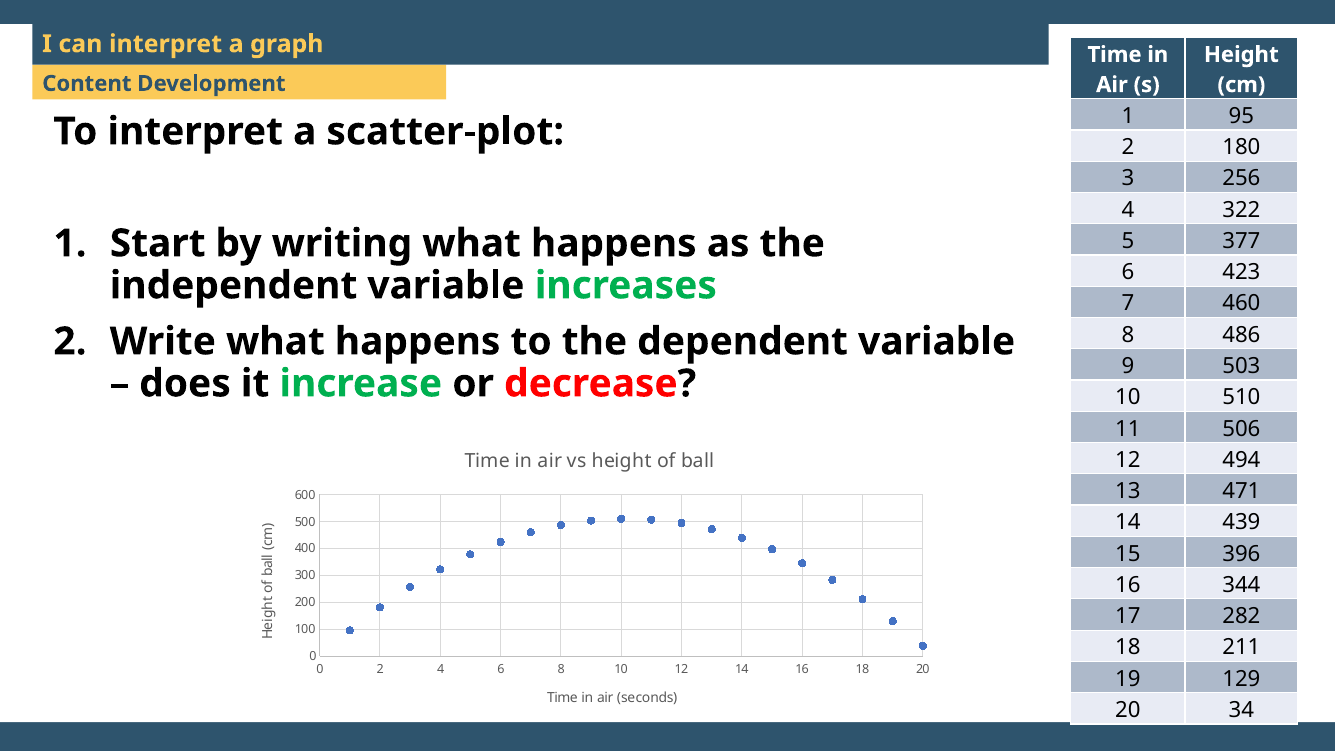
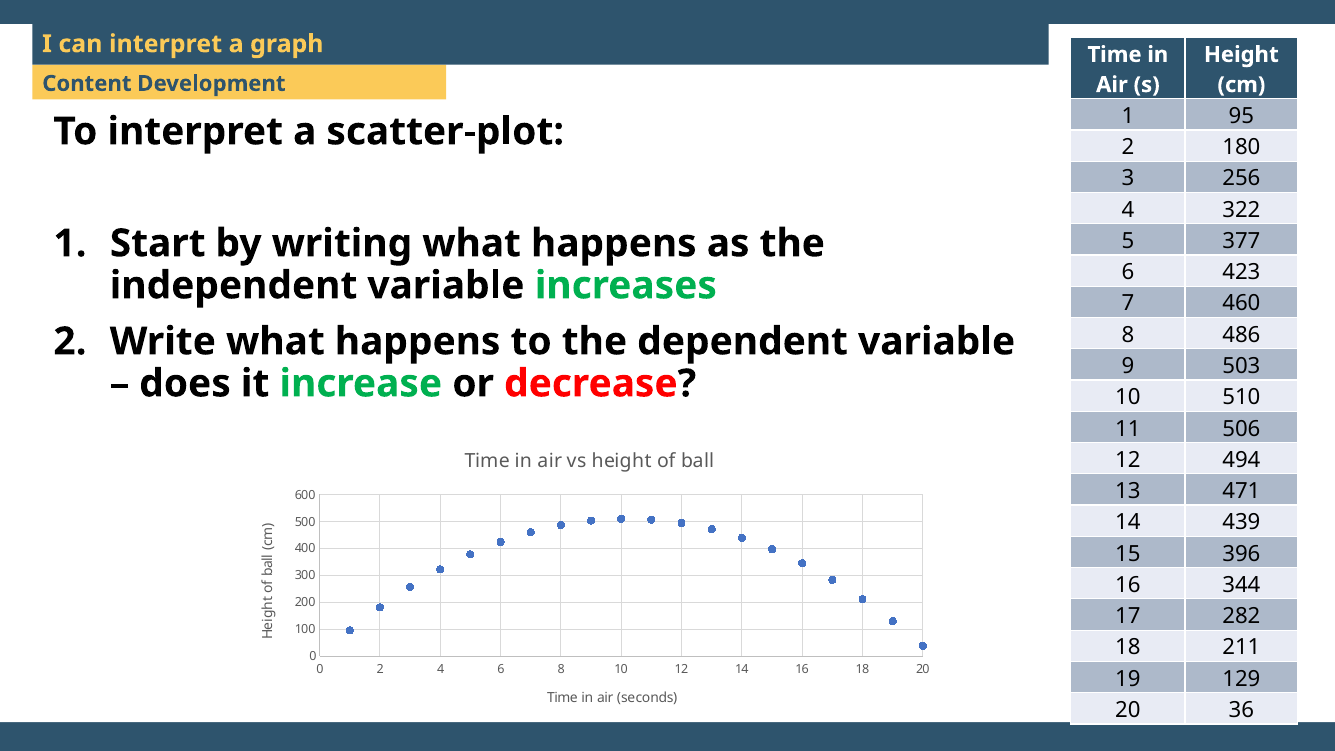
34: 34 -> 36
